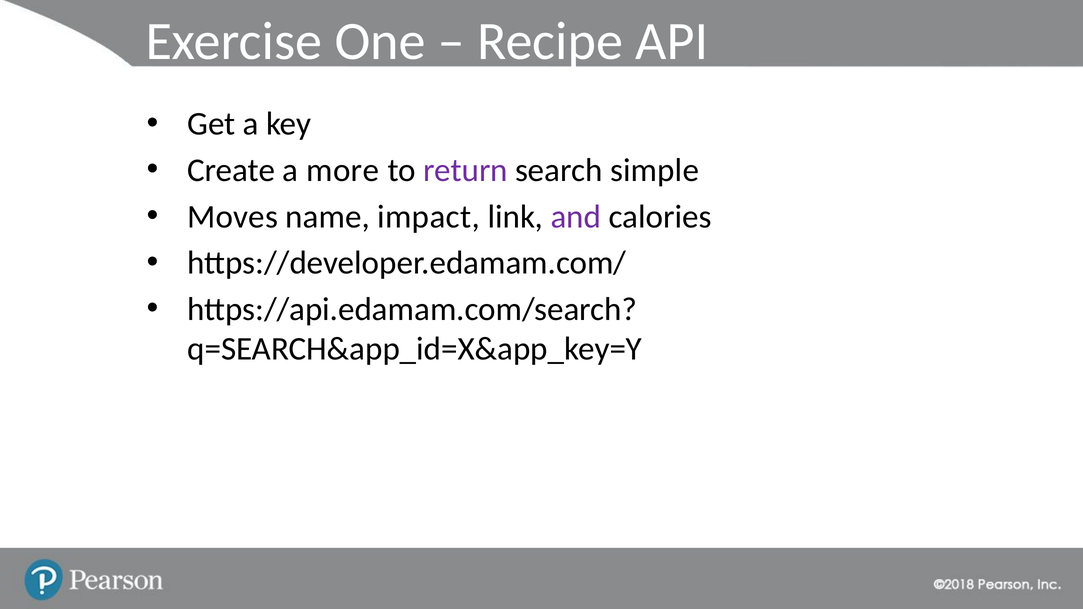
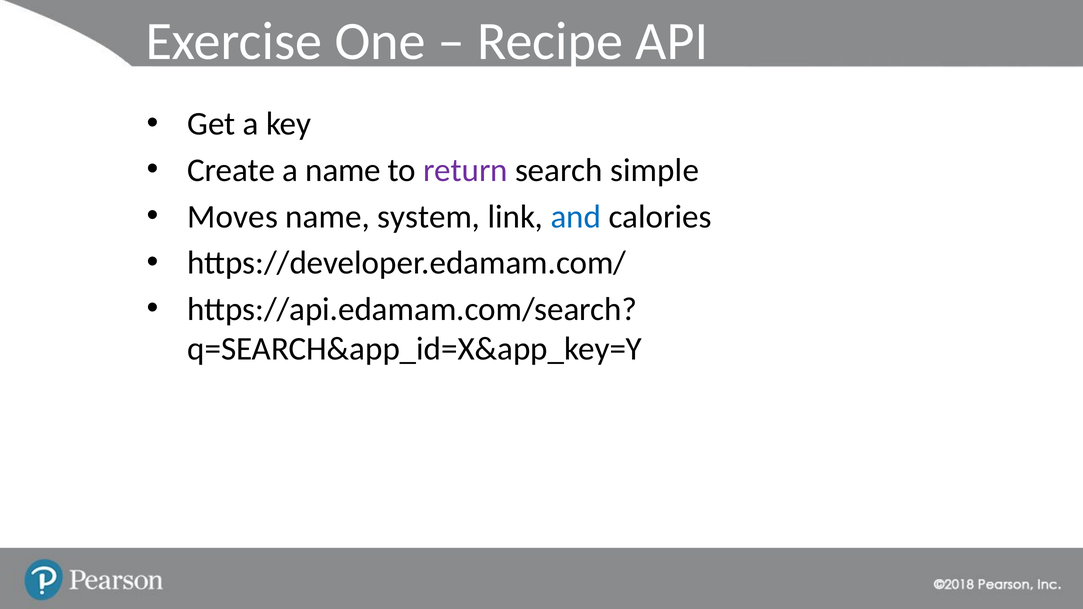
a more: more -> name
impact: impact -> system
and colour: purple -> blue
